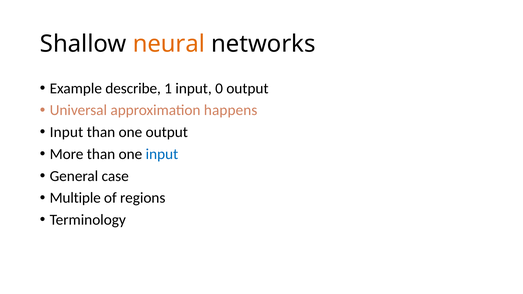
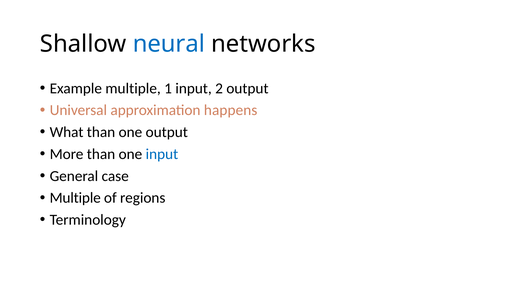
neural colour: orange -> blue
Example describe: describe -> multiple
0: 0 -> 2
Input at (66, 132): Input -> What
